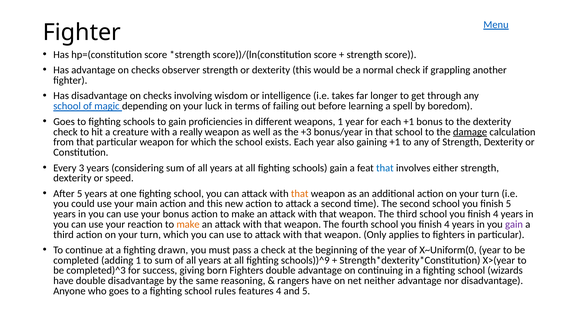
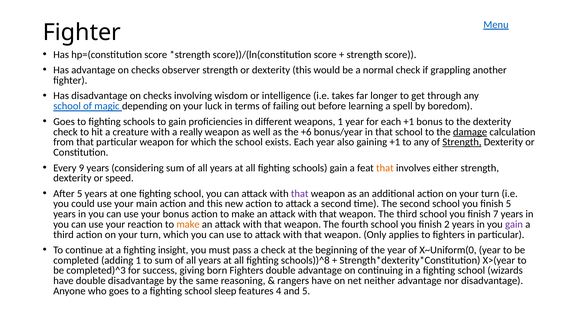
+3: +3 -> +6
Strength at (462, 142) underline: none -> present
3: 3 -> 9
that at (385, 168) colour: blue -> orange
that at (300, 193) colour: orange -> purple
4 at (496, 214): 4 -> 7
4 at (447, 224): 4 -> 2
drawn: drawn -> insight
schools))^9: schools))^9 -> schools))^8
rules: rules -> sleep
